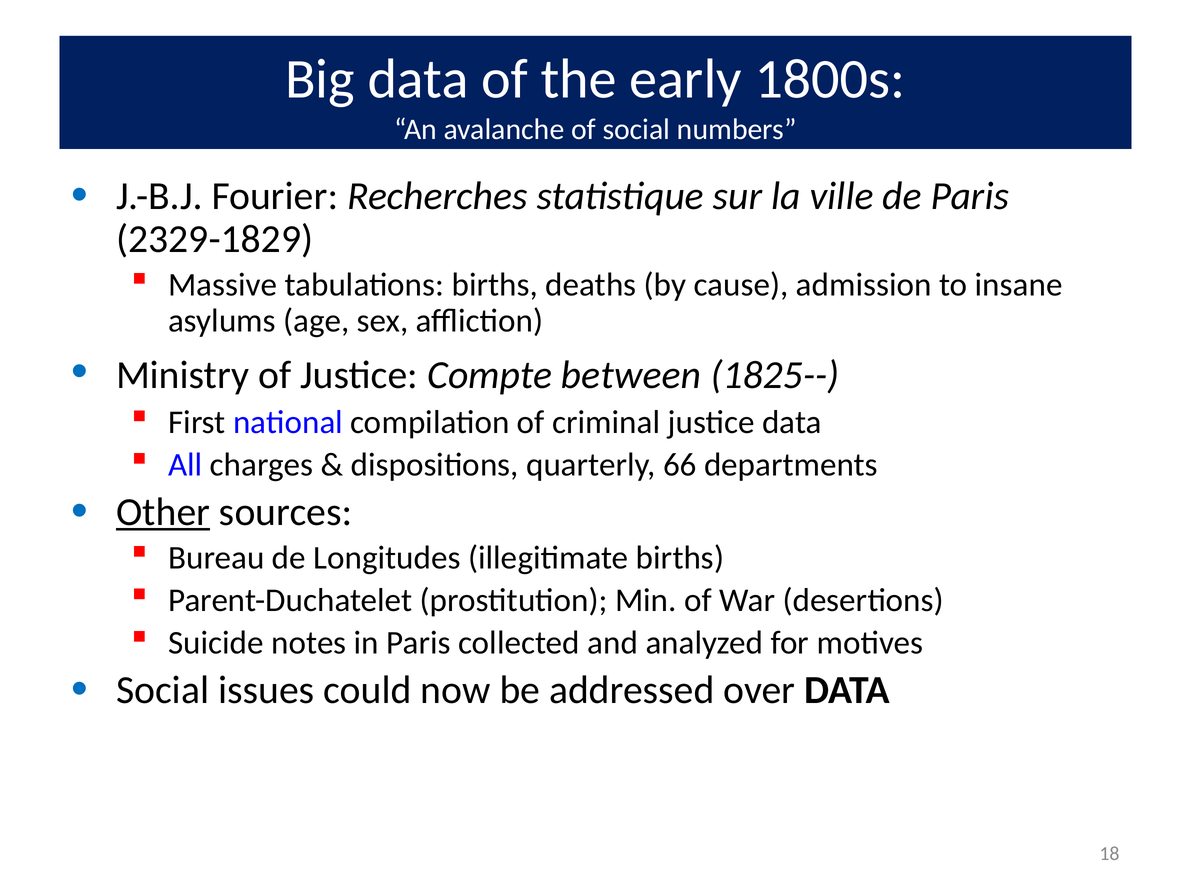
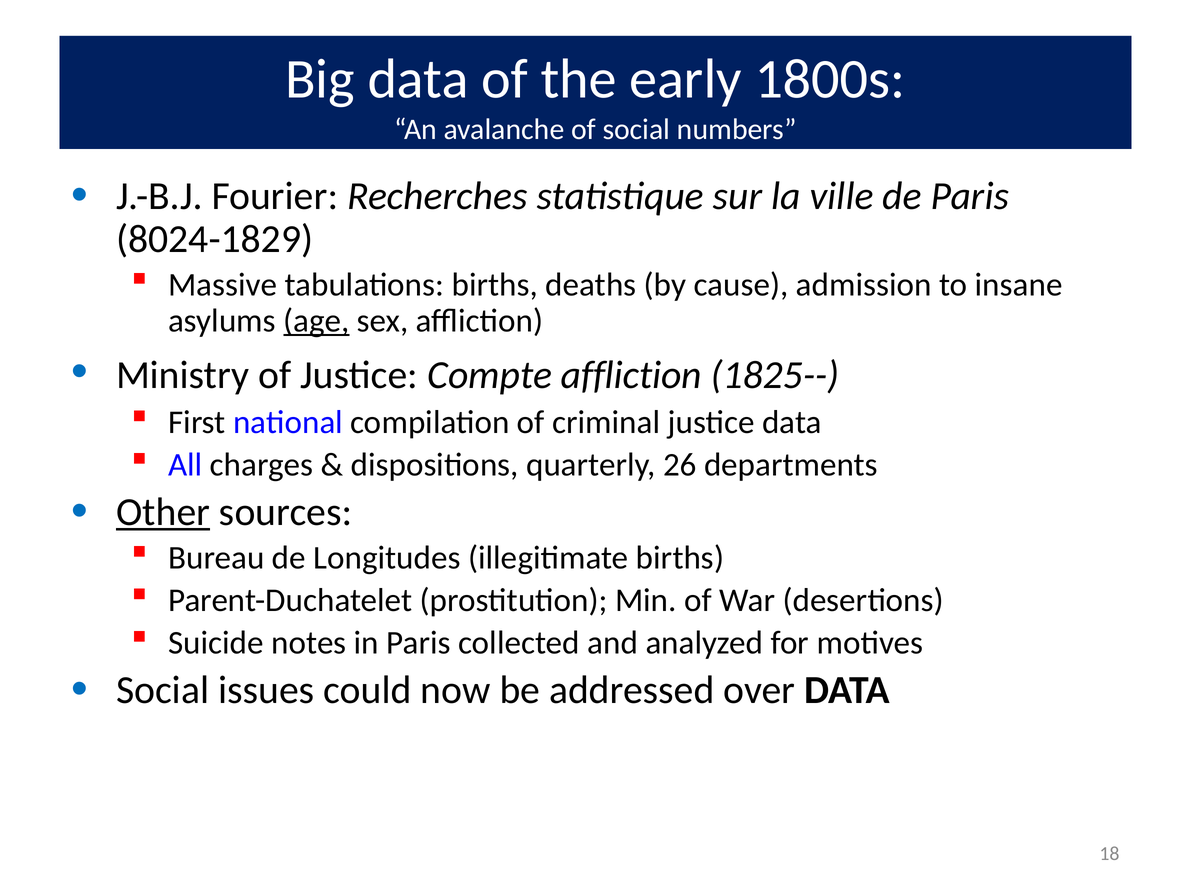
2329-1829: 2329-1829 -> 8024-1829
age underline: none -> present
Compte between: between -> affliction
66: 66 -> 26
